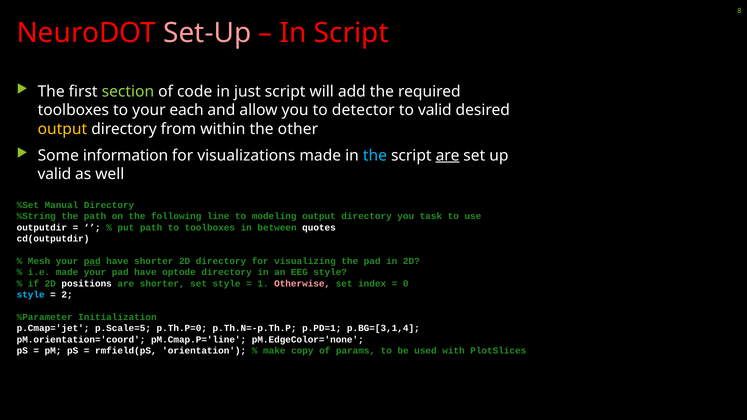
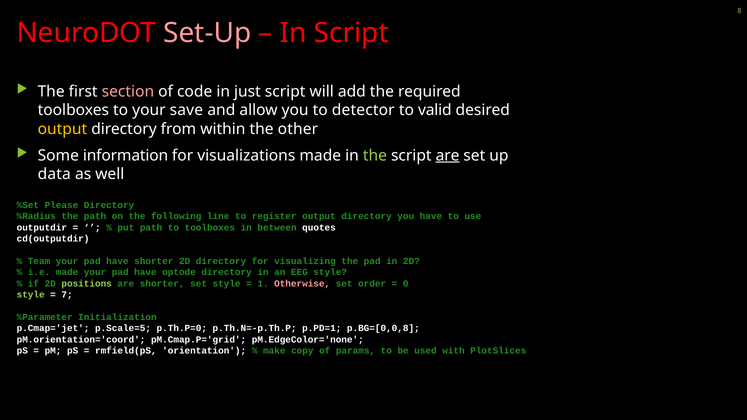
section colour: light green -> pink
each: each -> save
the at (375, 156) colour: light blue -> light green
valid at (54, 174): valid -> data
Manual: Manual -> Please
%String: %String -> %Radius
modeling: modeling -> register
you task: task -> have
Mesh: Mesh -> Team
pad at (92, 261) underline: present -> none
positions colour: white -> light green
index: index -> order
style at (31, 295) colour: light blue -> light green
2: 2 -> 7
p.BG=[3,1,4: p.BG=[3,1,4 -> p.BG=[0,0,8
pM.Cmap.P='line: pM.Cmap.P='line -> pM.Cmap.P='grid
